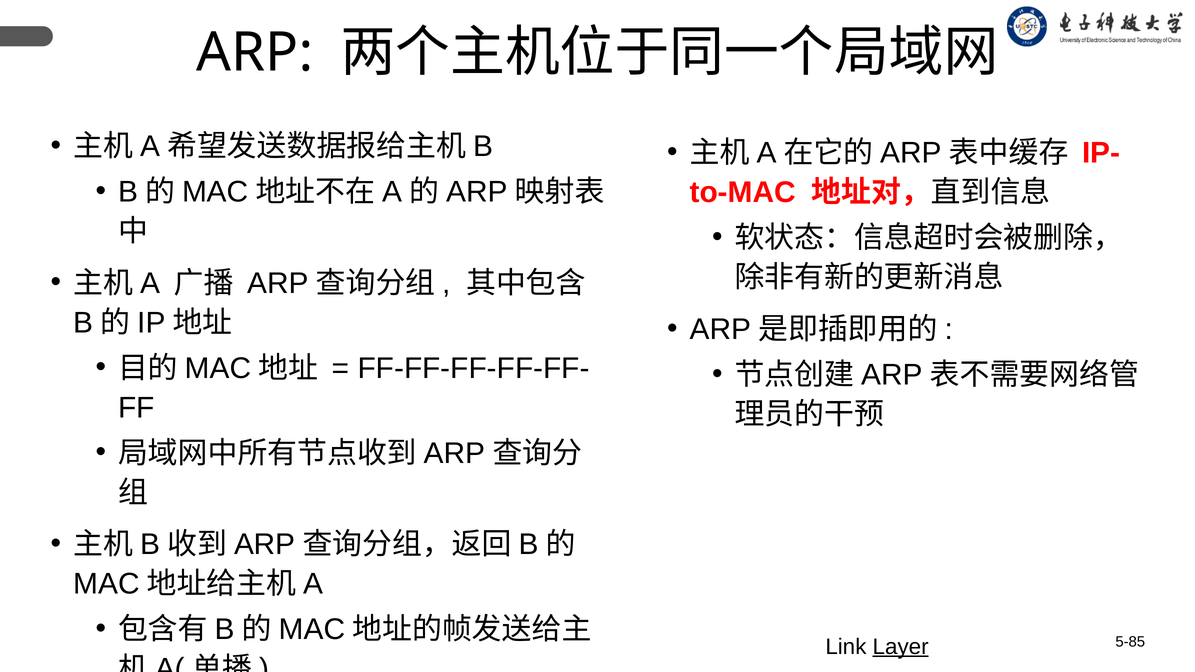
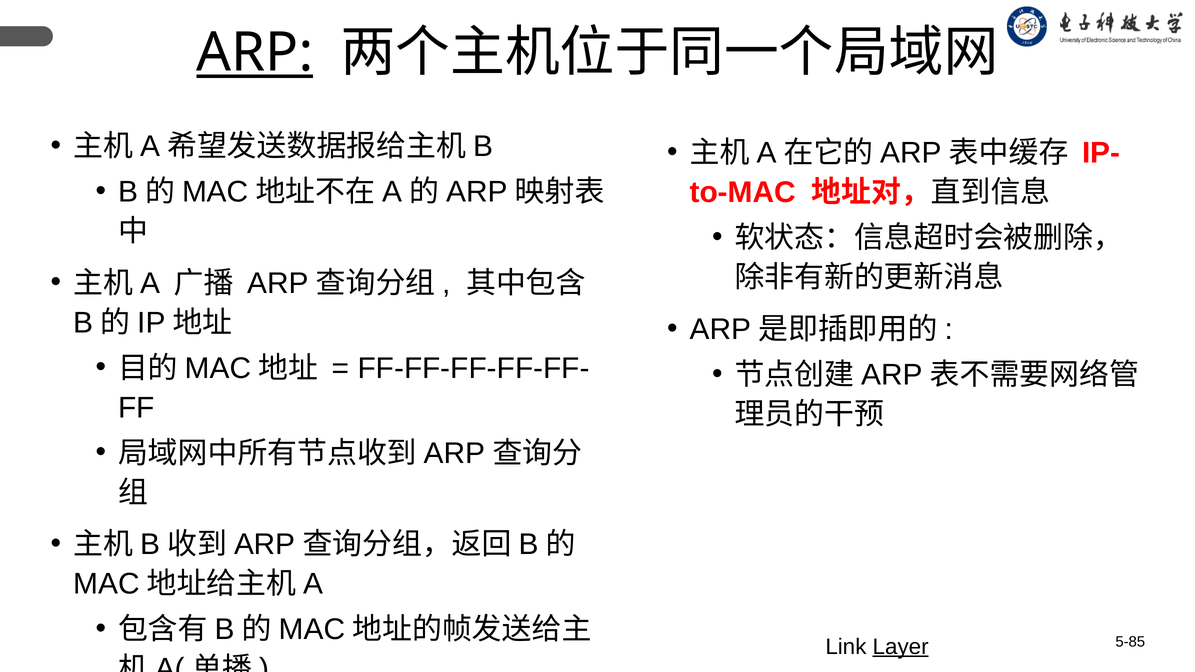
ARP underline: none -> present
